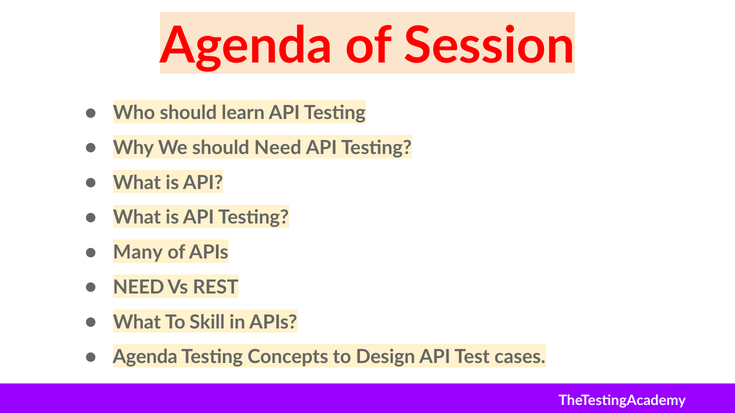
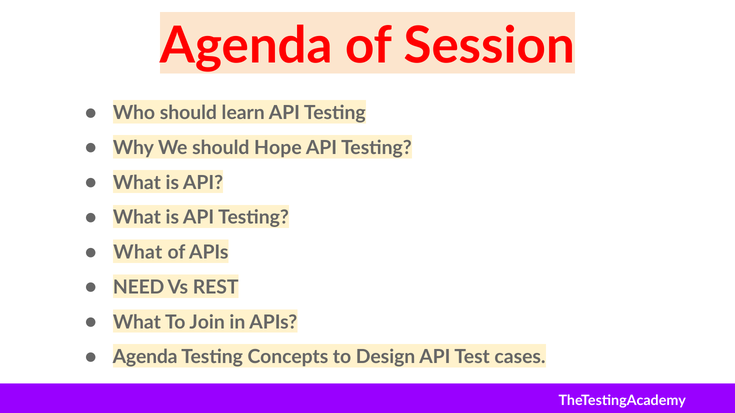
should Need: Need -> Hope
Many at (138, 253): Many -> What
Skill: Skill -> Join
